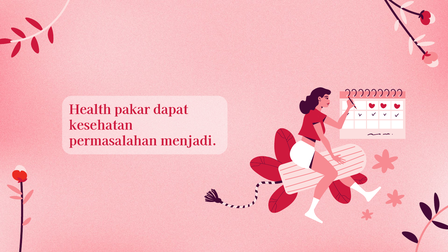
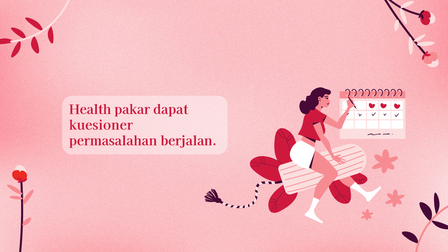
kesehatan: kesehatan -> kuesioner
menjadi: menjadi -> berjalan
